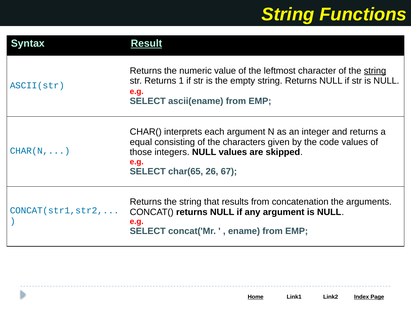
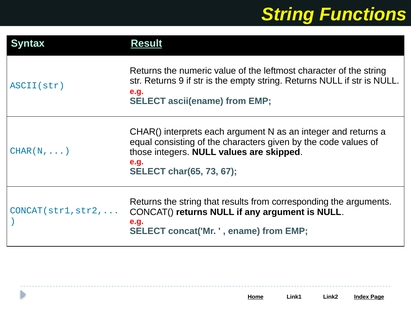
string at (375, 71) underline: present -> none
1: 1 -> 9
26: 26 -> 73
concatenation: concatenation -> corresponding
